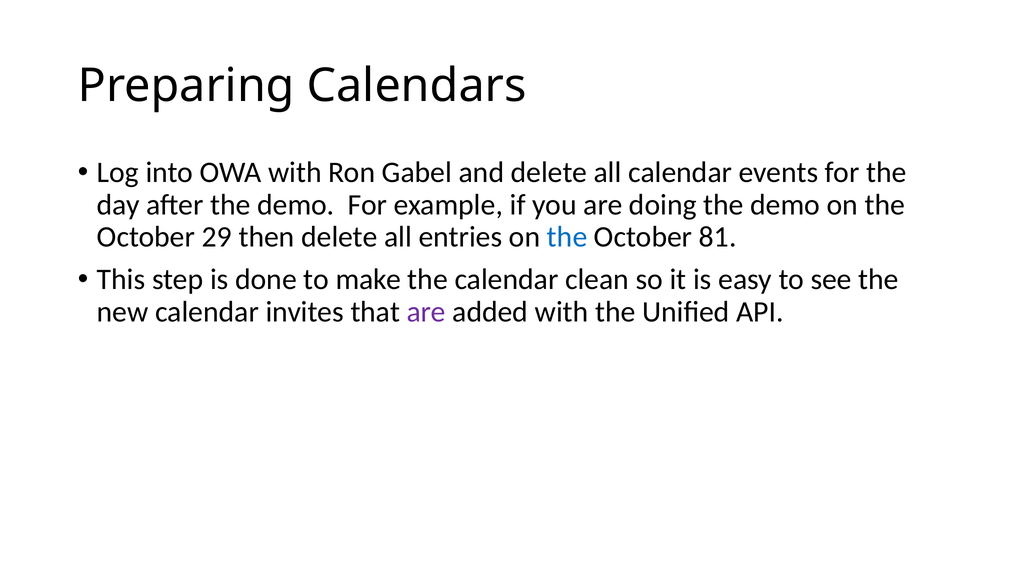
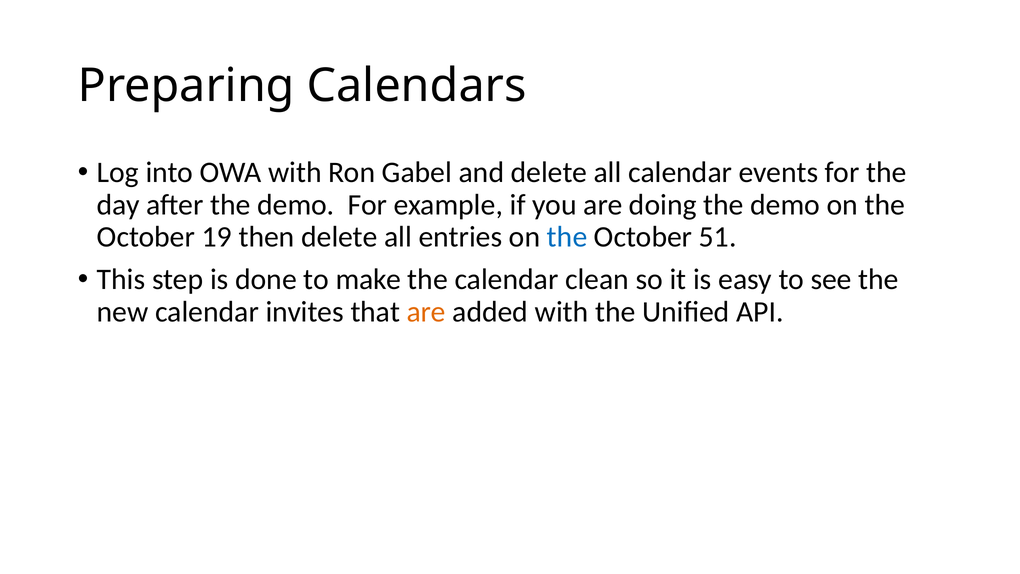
29: 29 -> 19
81: 81 -> 51
are at (426, 312) colour: purple -> orange
